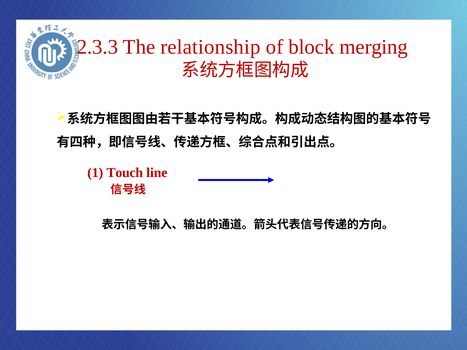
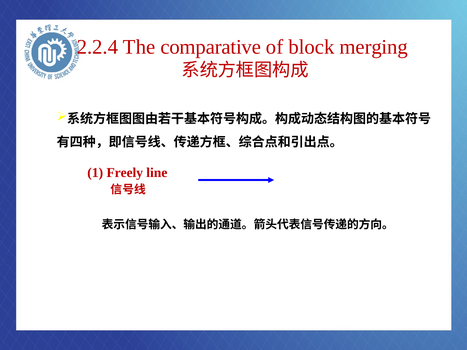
2.3.3: 2.3.3 -> 2.2.4
relationship: relationship -> comparative
Touch: Touch -> Freely
